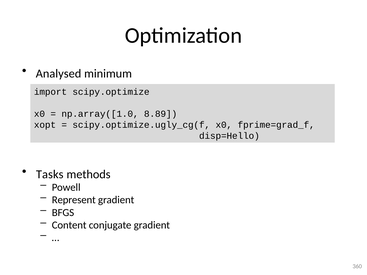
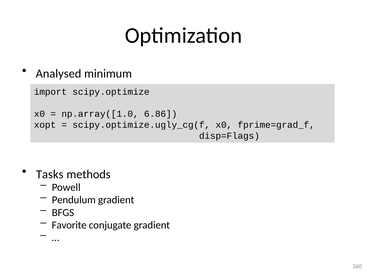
8.89: 8.89 -> 6.86
disp=Hello: disp=Hello -> disp=Flags
Represent: Represent -> Pendulum
Content: Content -> Favorite
